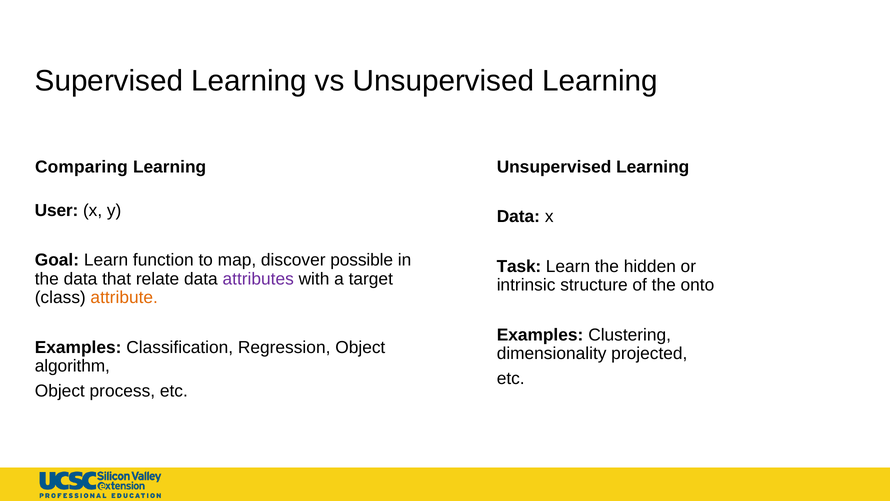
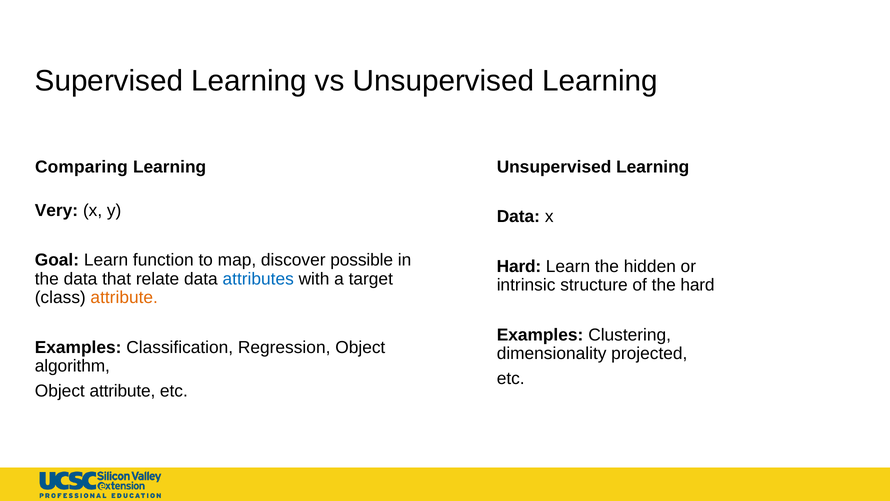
User: User -> Very
Task at (519, 266): Task -> Hard
attributes colour: purple -> blue
the onto: onto -> hard
Object process: process -> attribute
